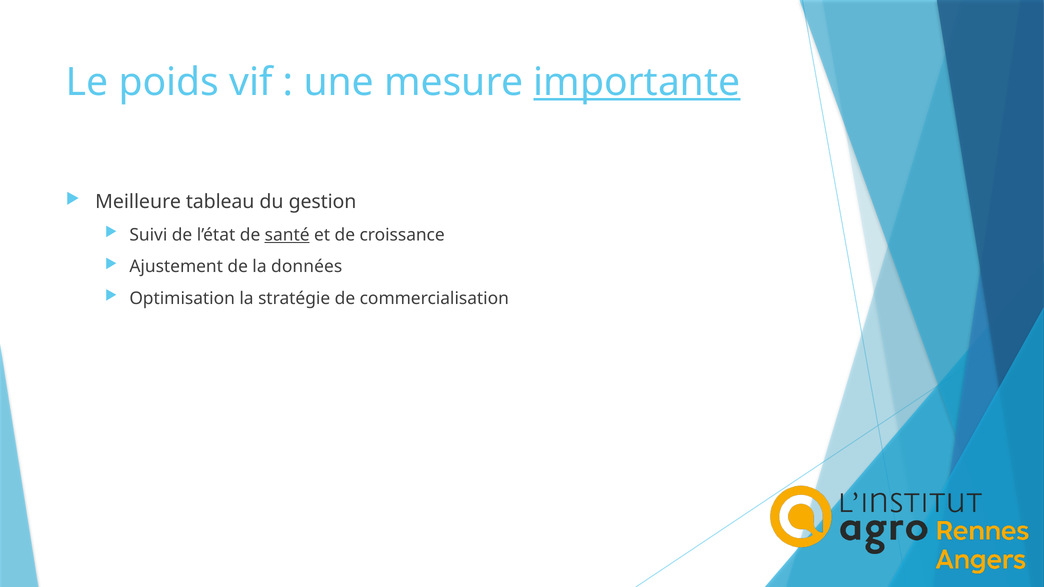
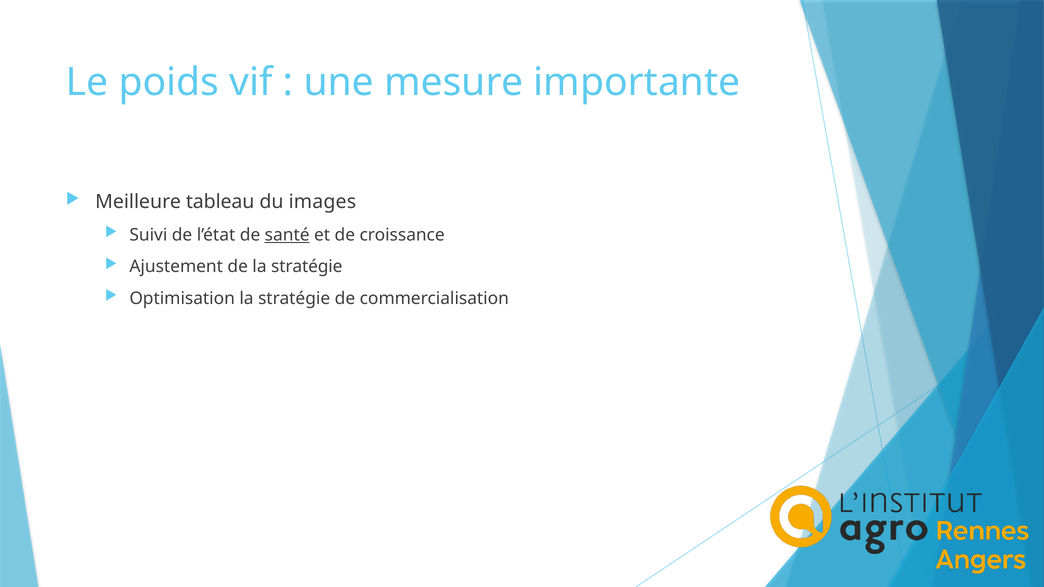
importante underline: present -> none
gestion: gestion -> images
de la données: données -> stratégie
